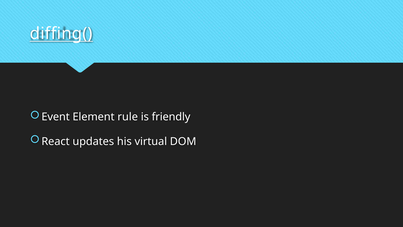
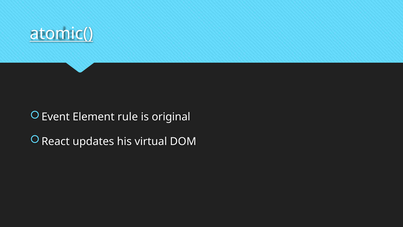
diffing(: diffing( -> atomic(
friendly: friendly -> original
